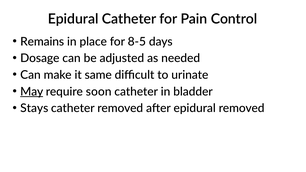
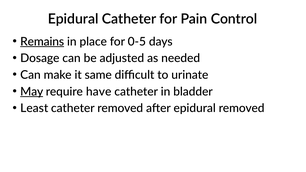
Remains underline: none -> present
8-5: 8-5 -> 0-5
soon: soon -> have
Stays: Stays -> Least
